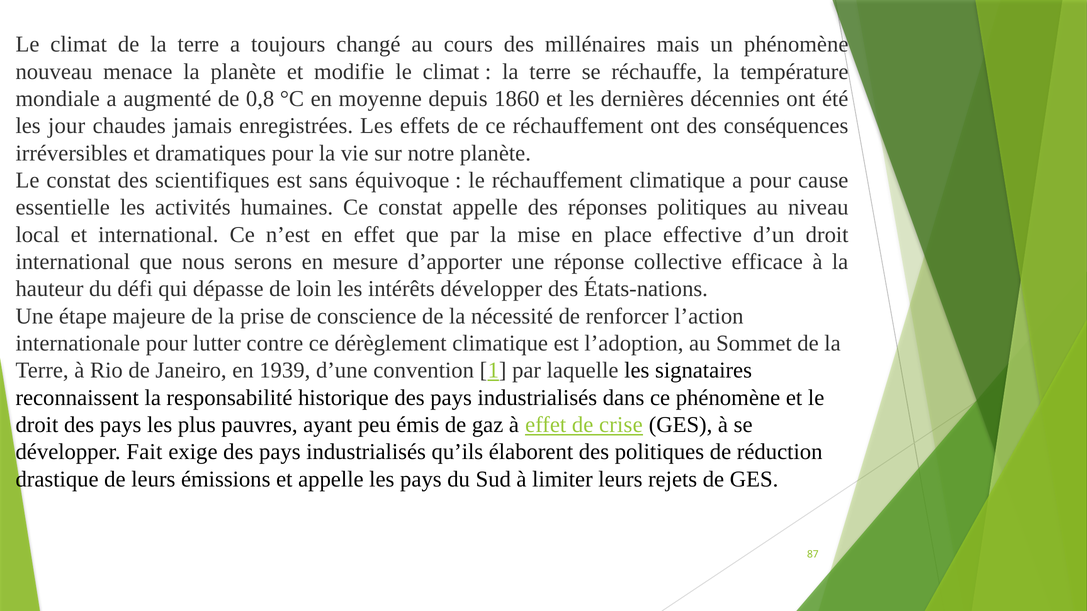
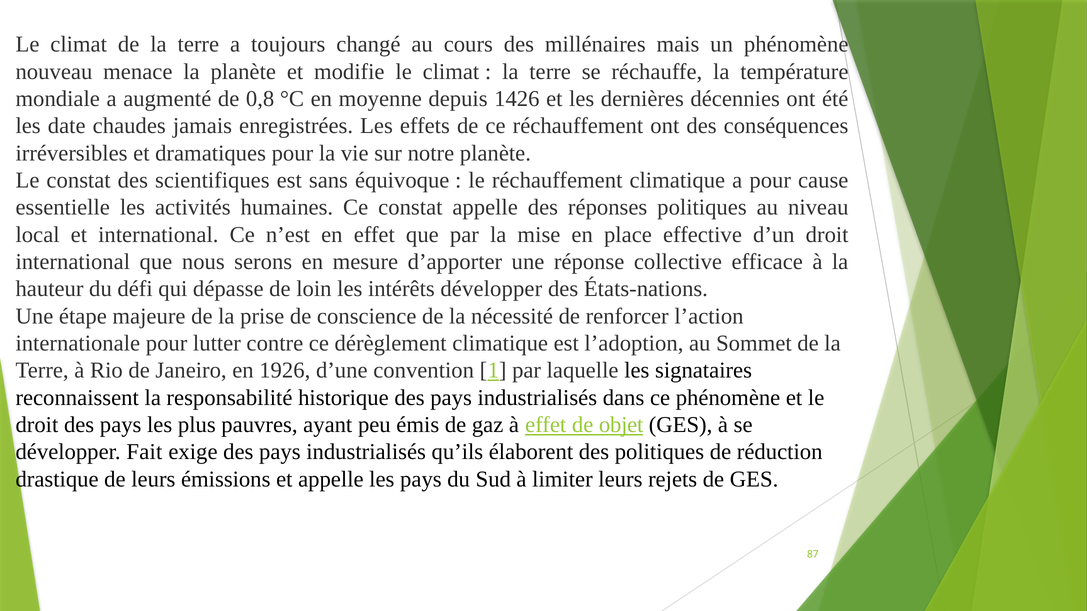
1860: 1860 -> 1426
jour: jour -> date
1939: 1939 -> 1926
crise: crise -> objet
